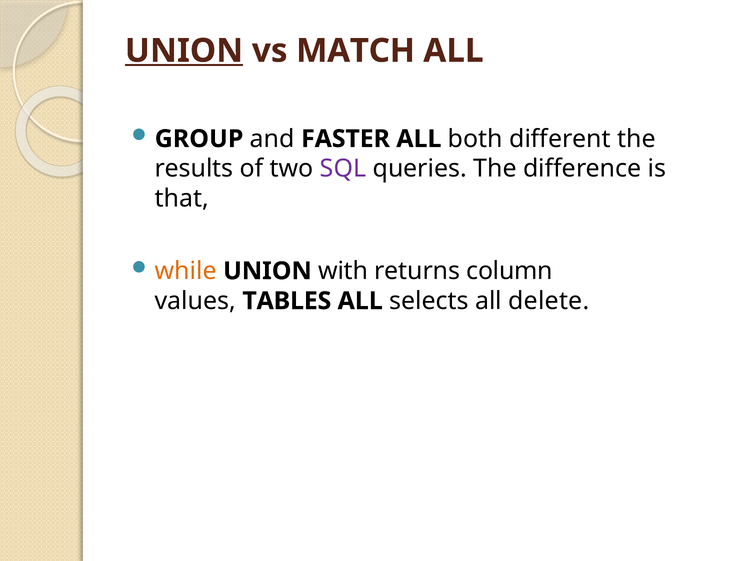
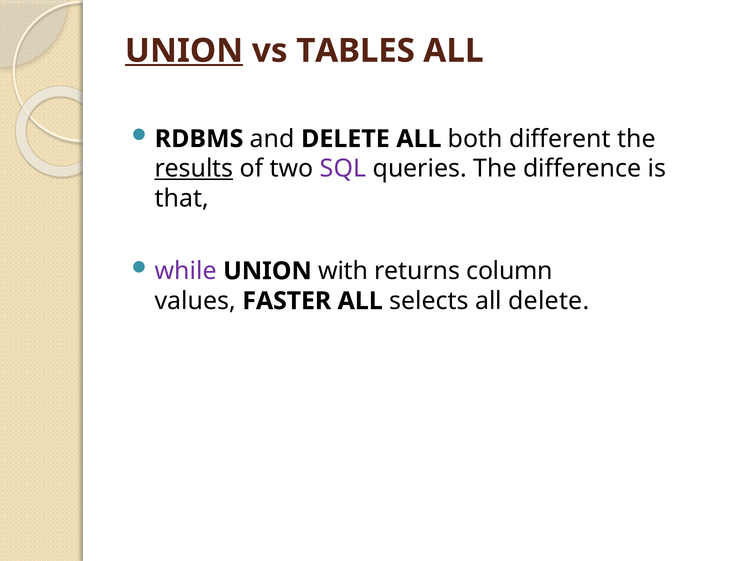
MATCH: MATCH -> TABLES
GROUP: GROUP -> RDBMS
and FASTER: FASTER -> DELETE
results underline: none -> present
while colour: orange -> purple
TABLES: TABLES -> FASTER
